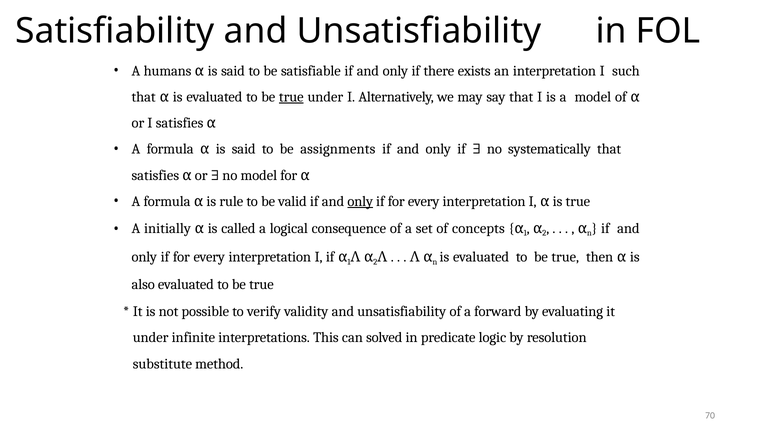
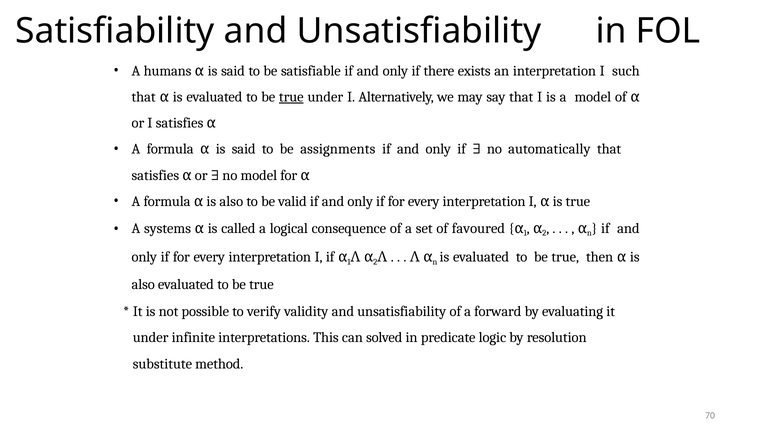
systematically: systematically -> automatically
rule at (231, 202): rule -> also
only at (360, 202) underline: present -> none
concepts: concepts -> favoured
initially: initially -> systems
